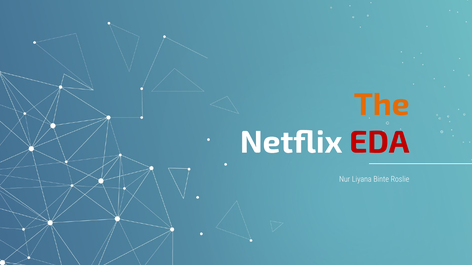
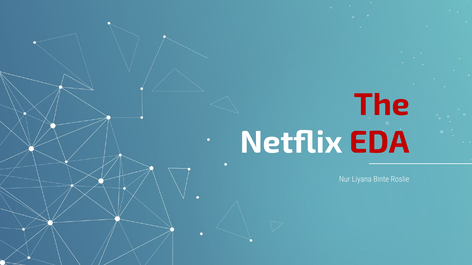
The colour: orange -> red
